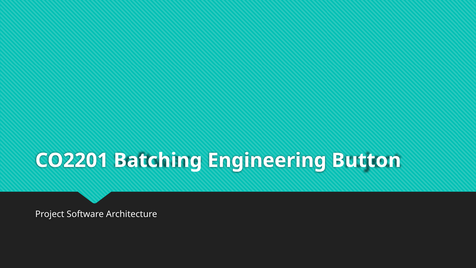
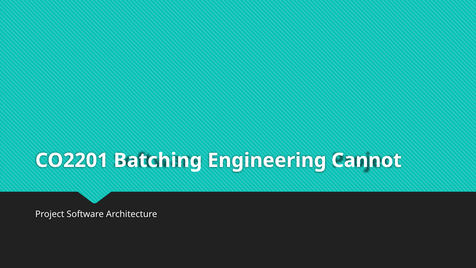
Button: Button -> Cannot
